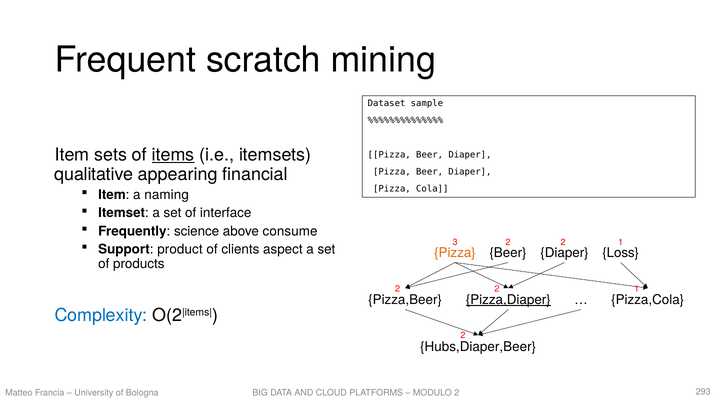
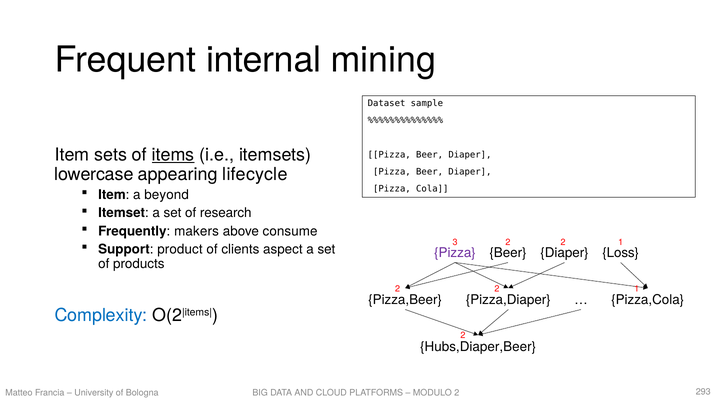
scratch: scratch -> internal
qualitative: qualitative -> lowercase
financial: financial -> lifecycle
naming: naming -> beyond
interface: interface -> research
science: science -> makers
Pizza at (455, 253) colour: orange -> purple
Pizza,Diaper underline: present -> none
